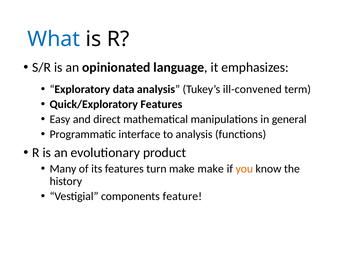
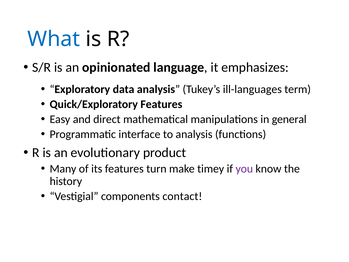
ill-convened: ill-convened -> ill-languages
make make: make -> timey
you colour: orange -> purple
feature: feature -> contact
